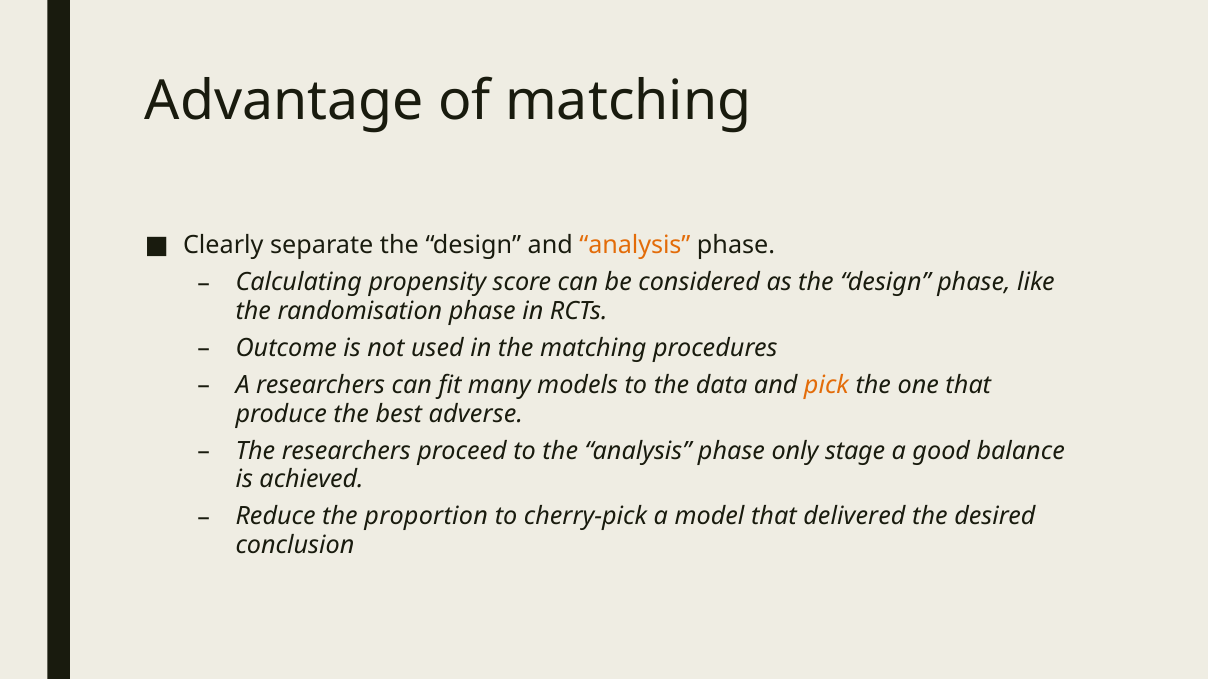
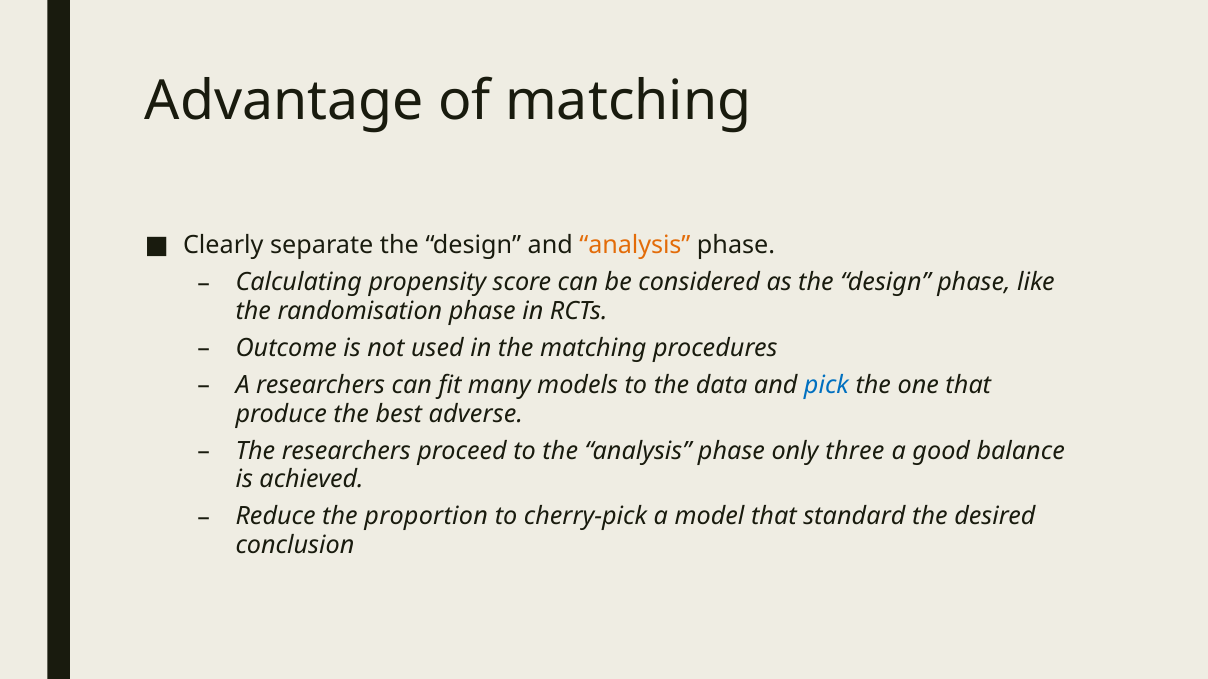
pick colour: orange -> blue
stage: stage -> three
delivered: delivered -> standard
